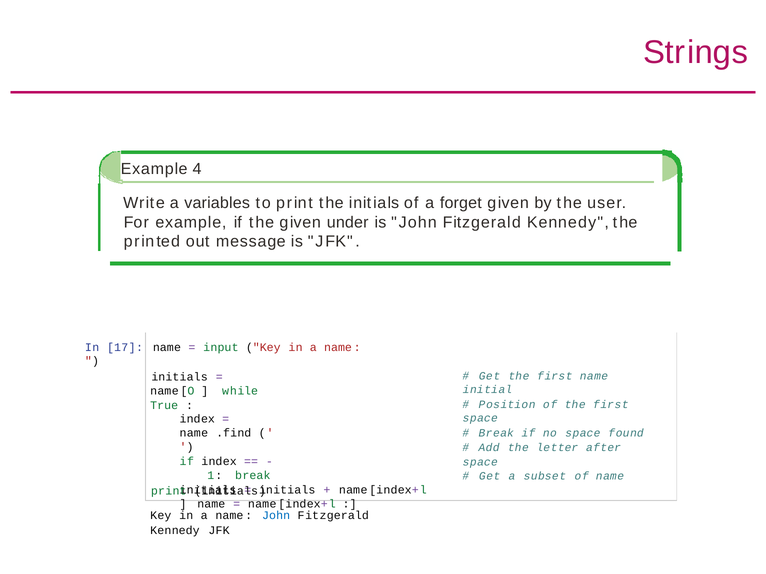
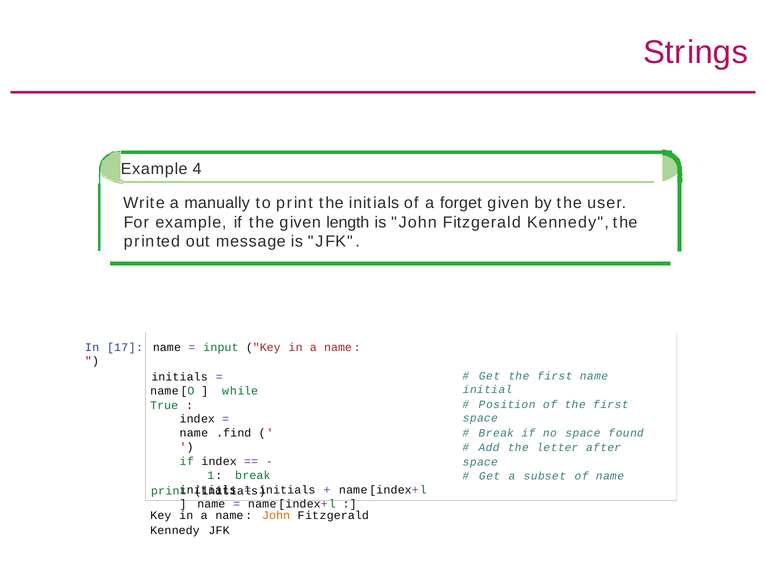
variables: variables -> manually
under: under -> length
John at (276, 516) colour: blue -> orange
